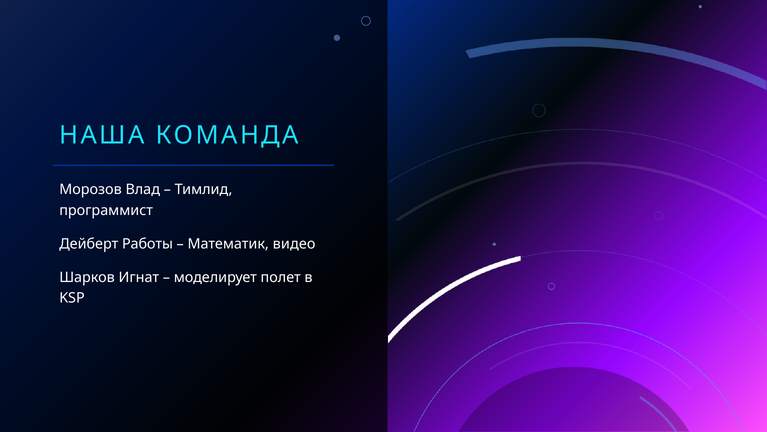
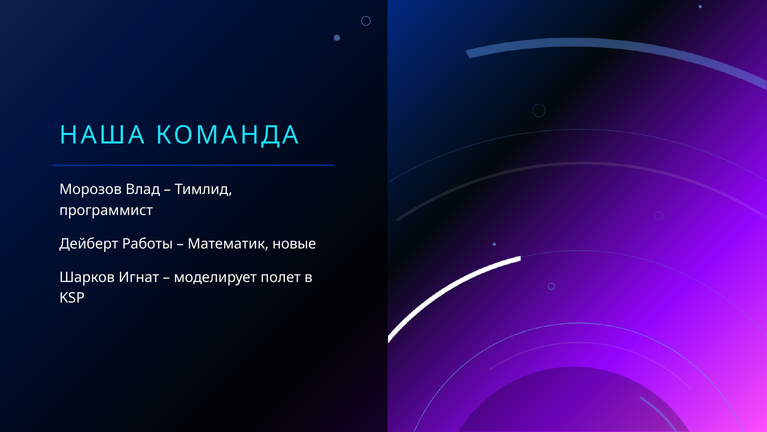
видео: видео -> новые
